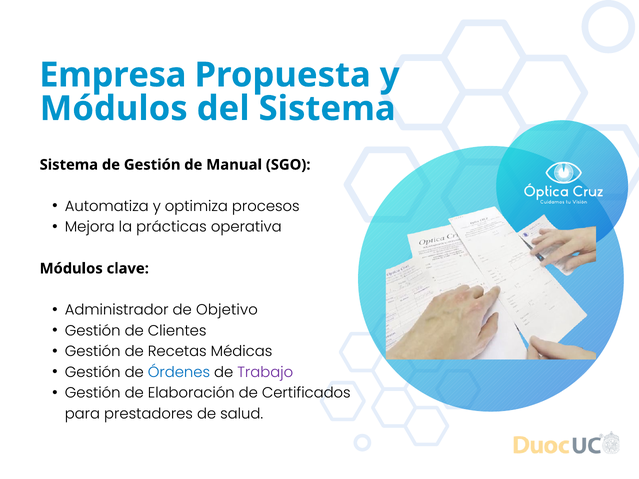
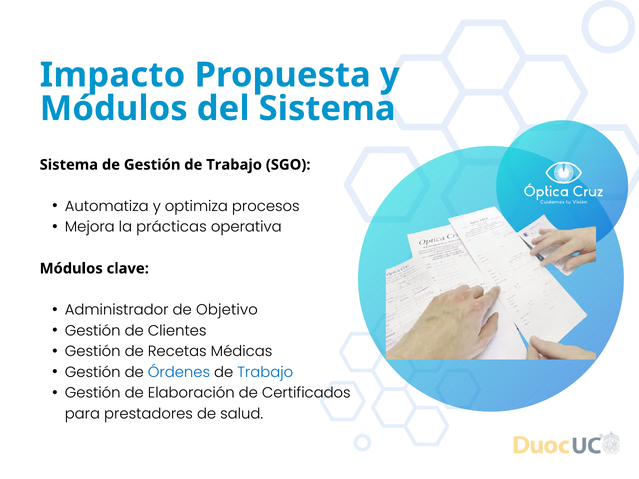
Empresa: Empresa -> Impacto
Gestión de Manual: Manual -> Trabajo
Trabajo at (265, 372) colour: purple -> blue
